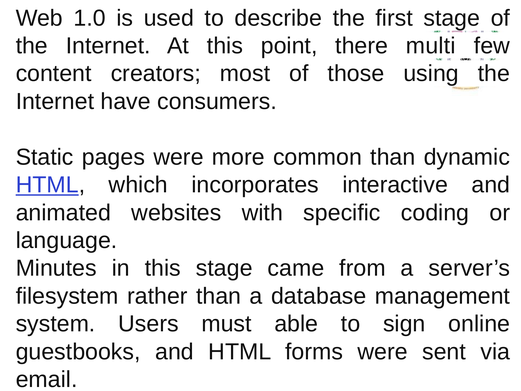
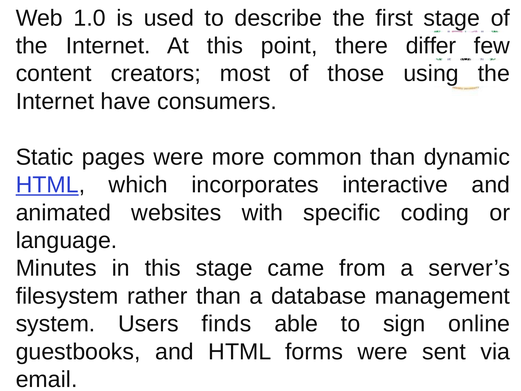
multi: multi -> differ
must: must -> finds
